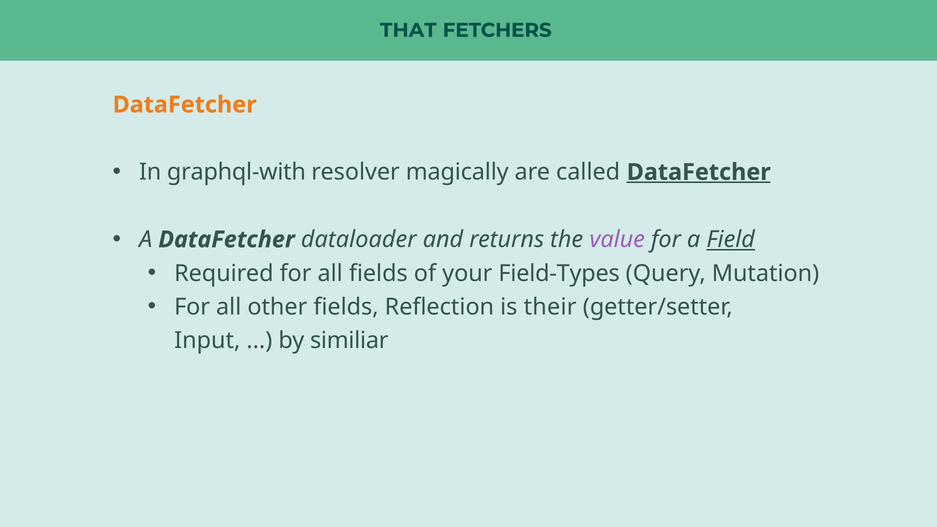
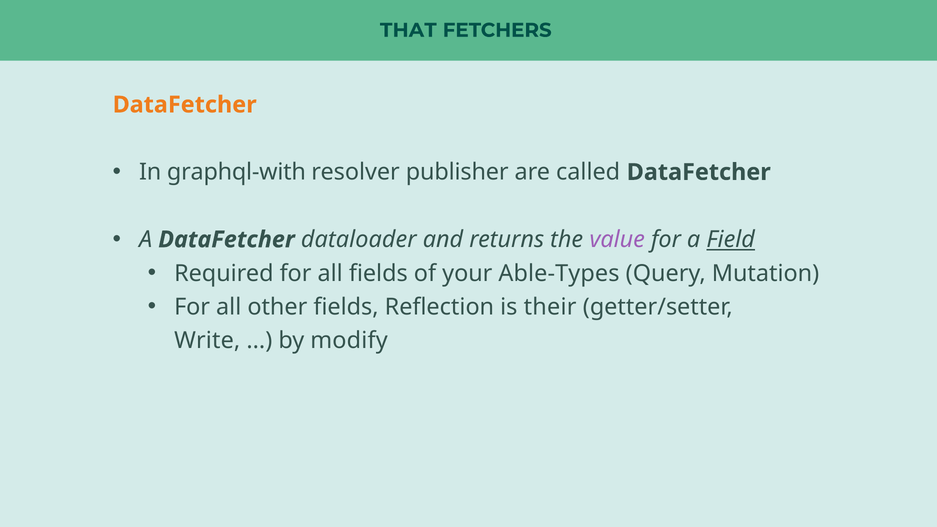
magically: magically -> publisher
DataFetcher at (699, 172) underline: present -> none
Field-Types: Field-Types -> Able-Types
Input: Input -> Write
similiar: similiar -> modify
